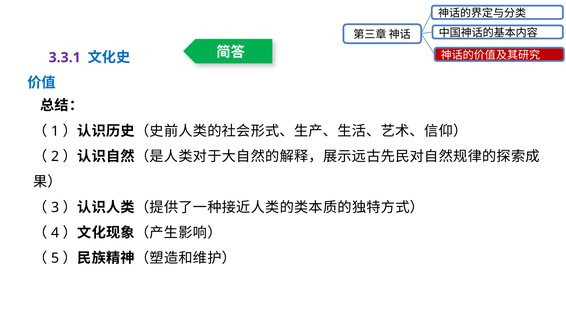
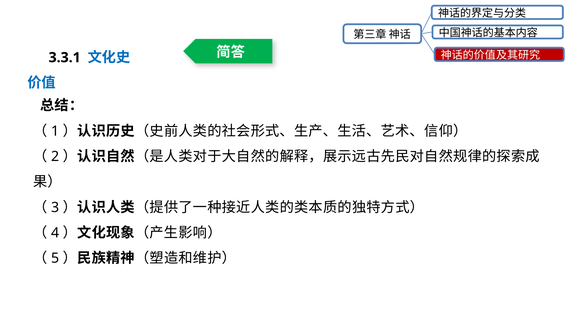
3.3.1 colour: purple -> black
